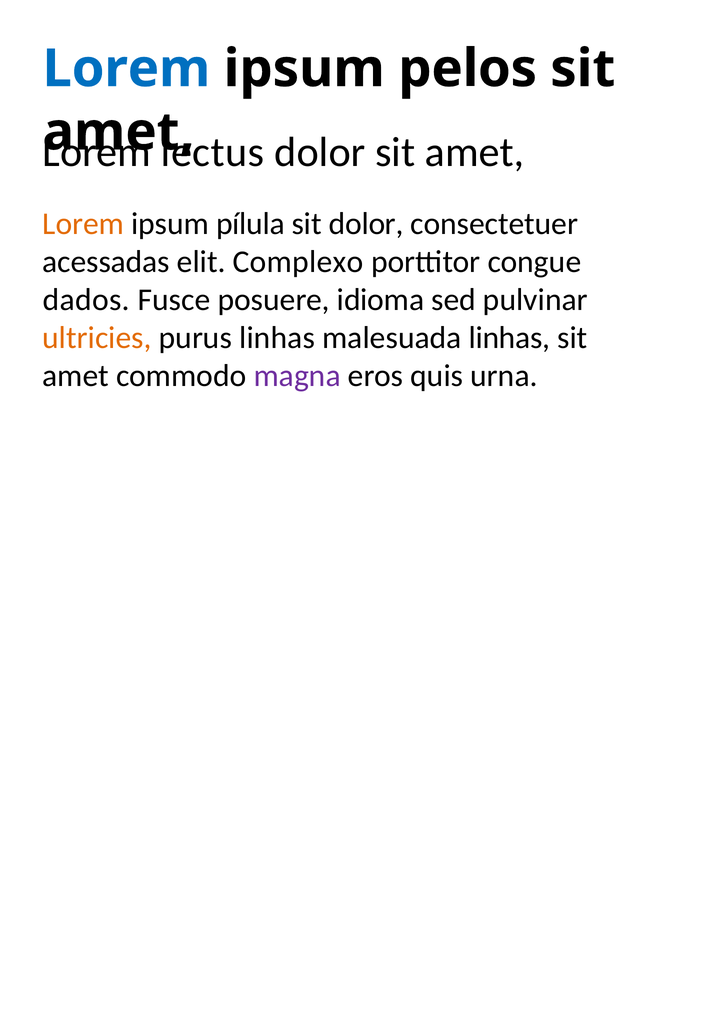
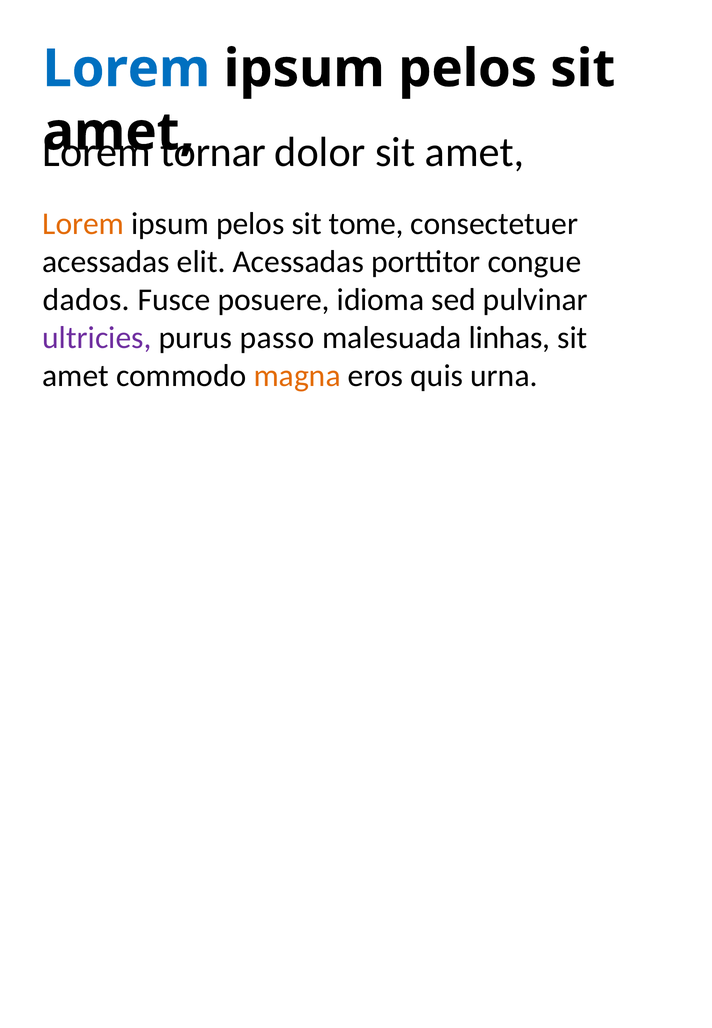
lectus: lectus -> tornar
pílula at (250, 224): pílula -> pelos
sit dolor: dolor -> tome
elit Complexo: Complexo -> Acessadas
ultricies colour: orange -> purple
purus linhas: linhas -> passo
magna colour: purple -> orange
